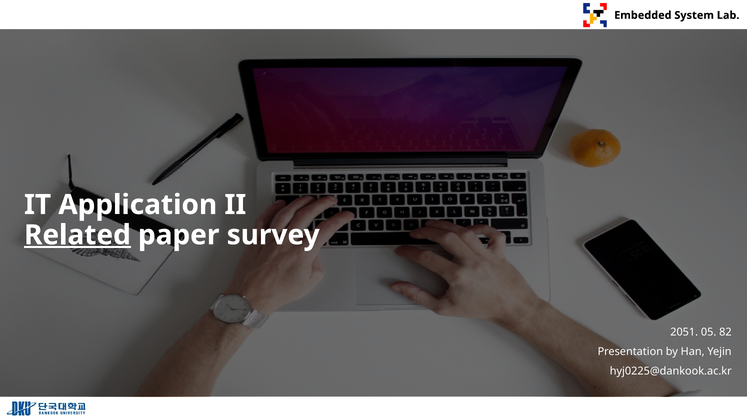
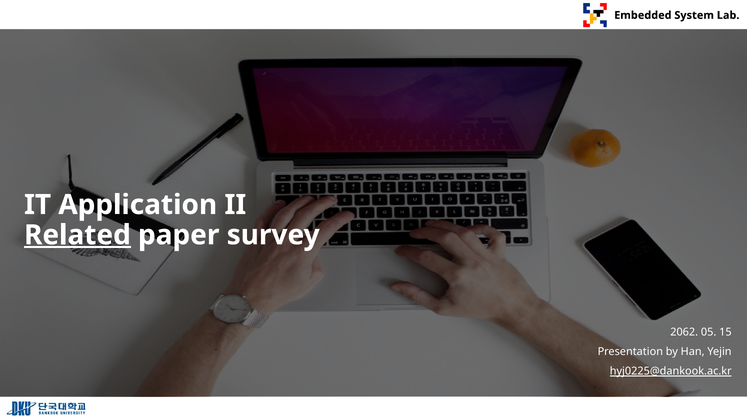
2051: 2051 -> 2062
82: 82 -> 15
hyj0225@dankook.ac.kr underline: none -> present
